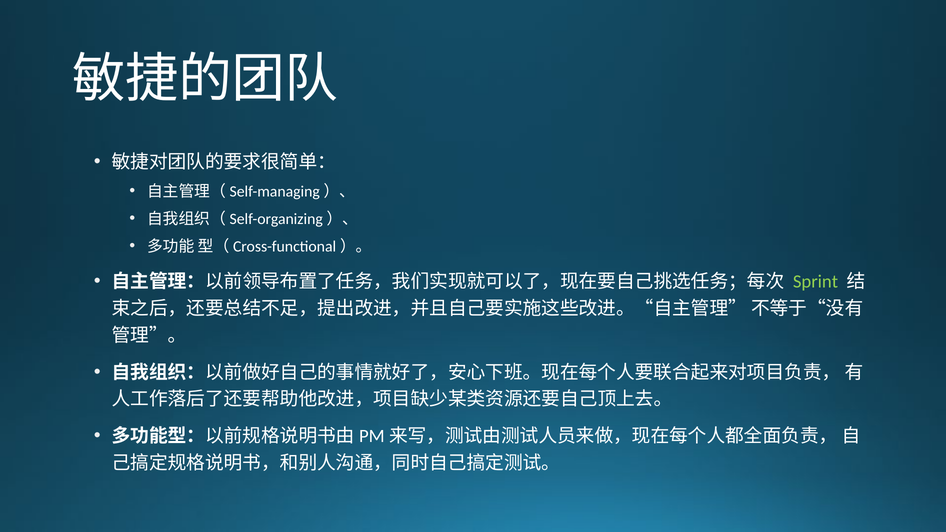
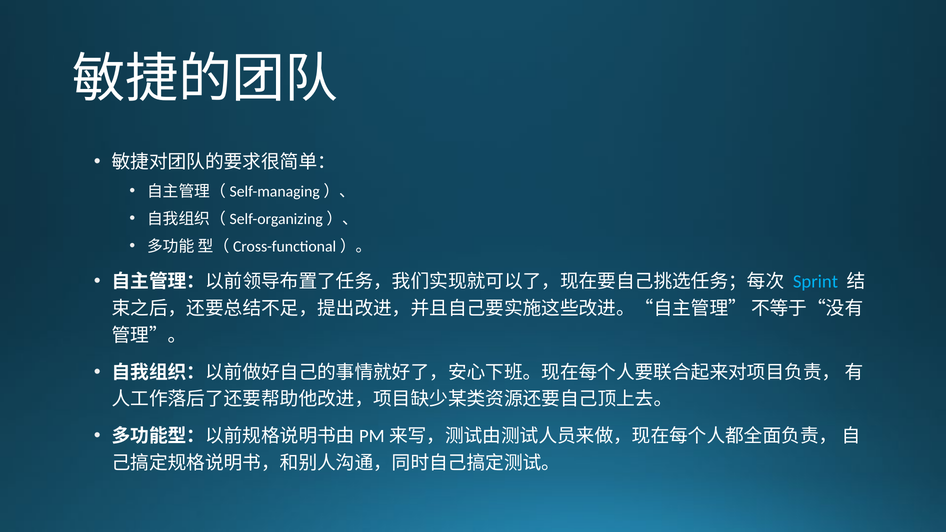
Sprint colour: light green -> light blue
